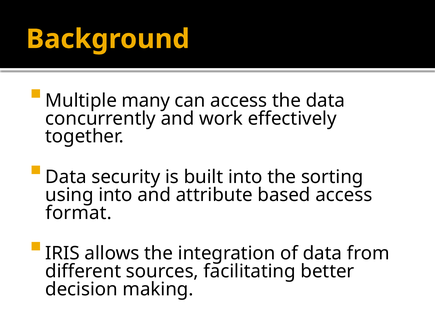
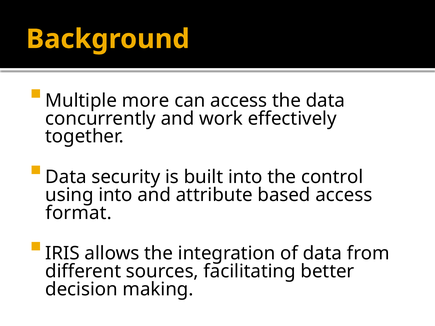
many: many -> more
sorting: sorting -> control
